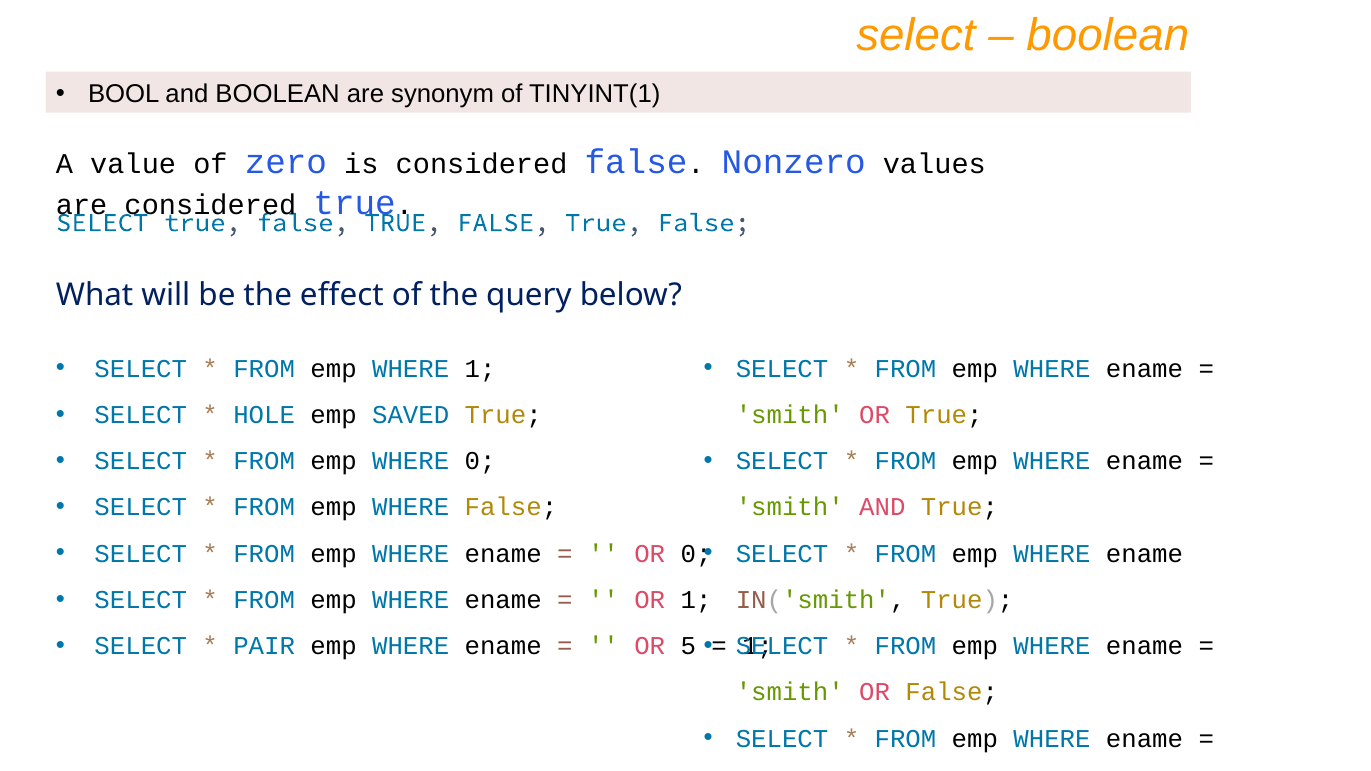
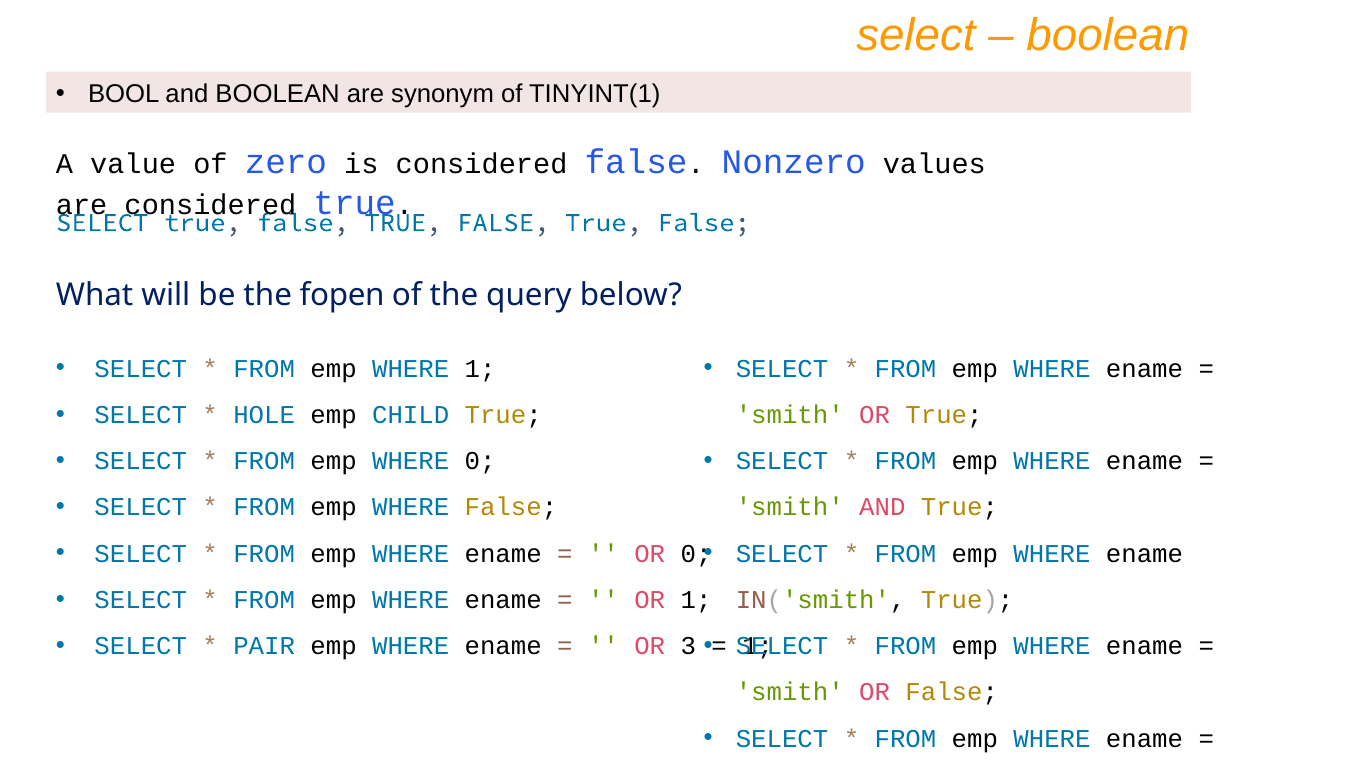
effect: effect -> fopen
SAVED: SAVED -> CHILD
5: 5 -> 3
